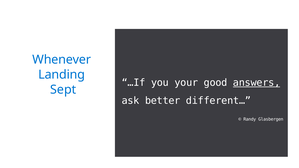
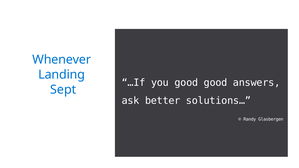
you your: your -> good
answers underline: present -> none
different…: different… -> solutions…
